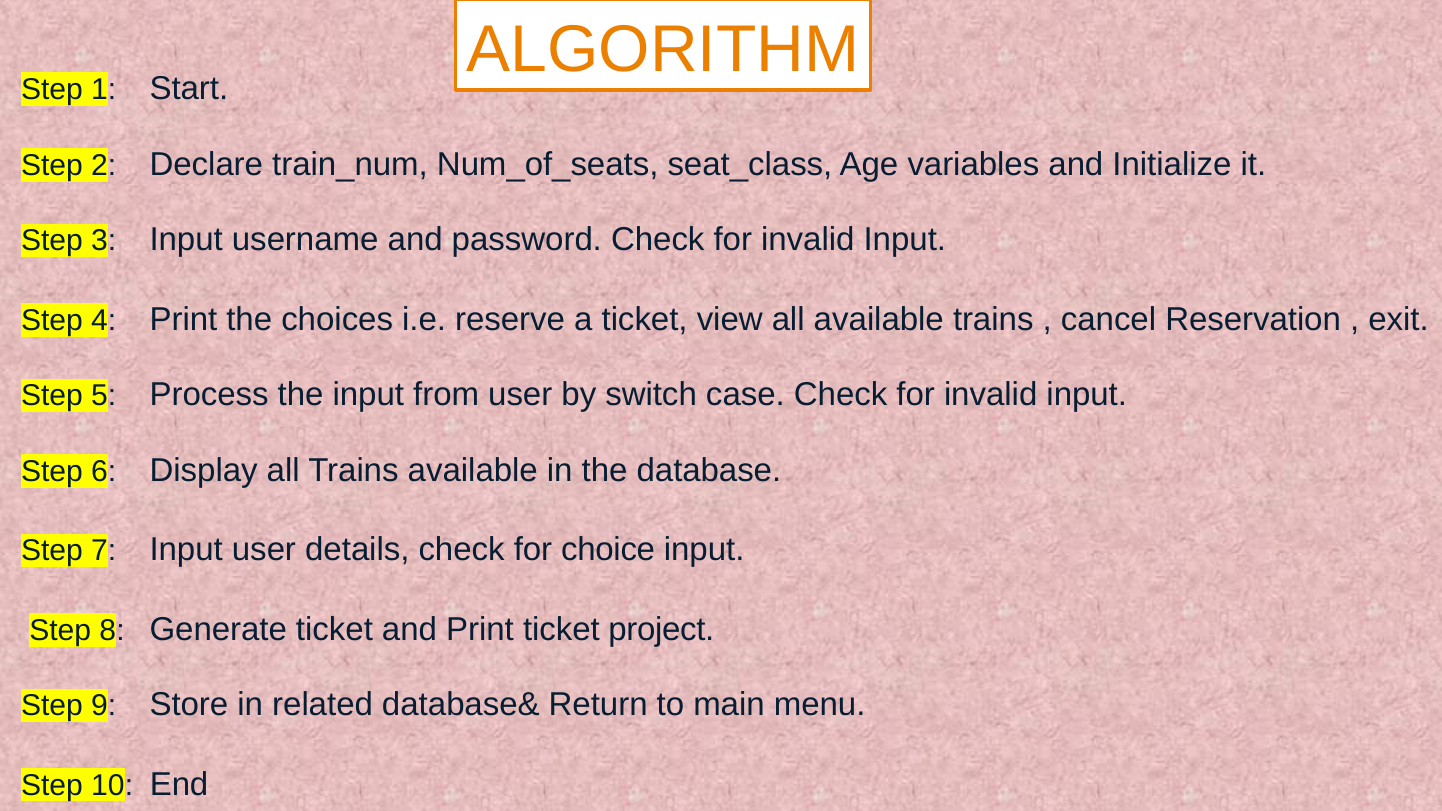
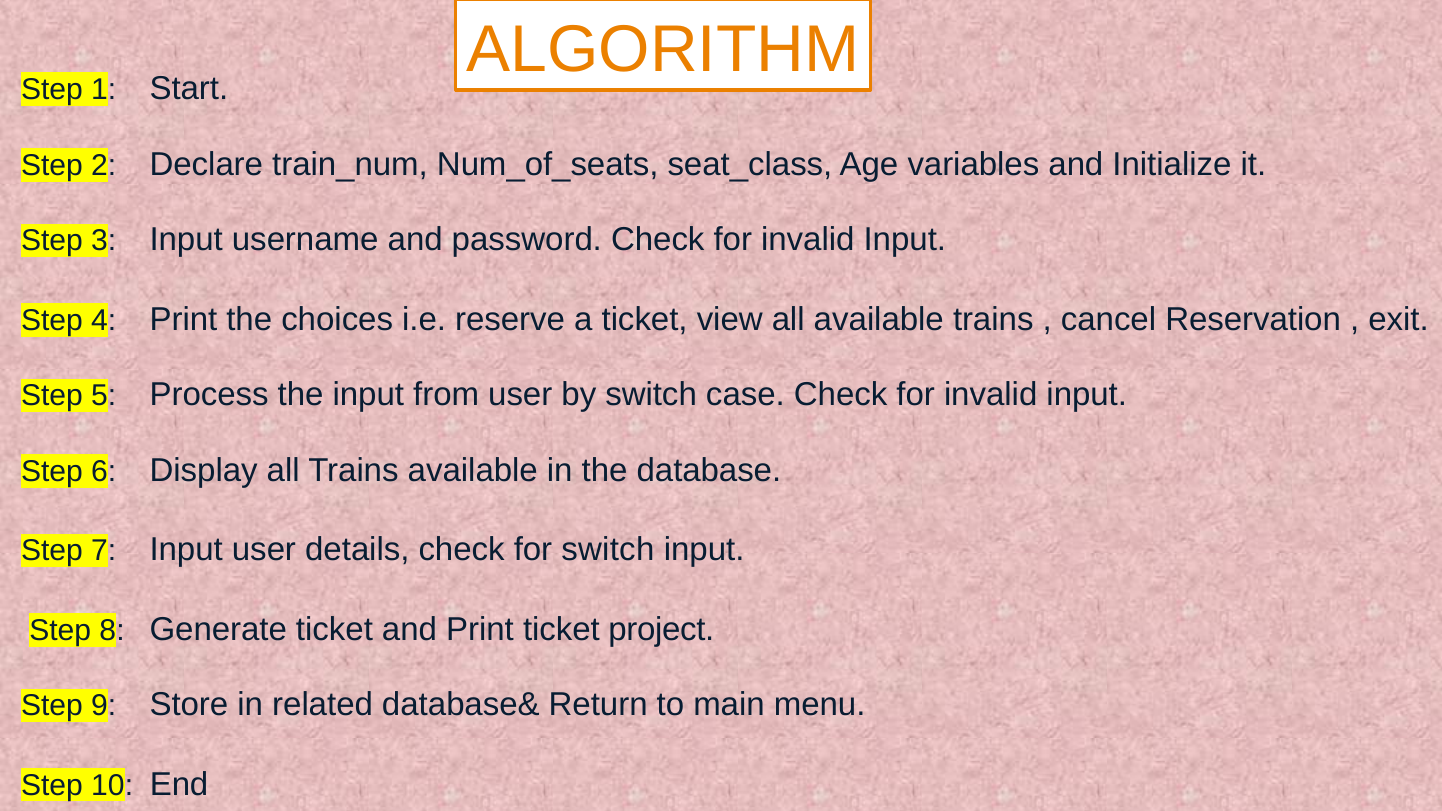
for choice: choice -> switch
